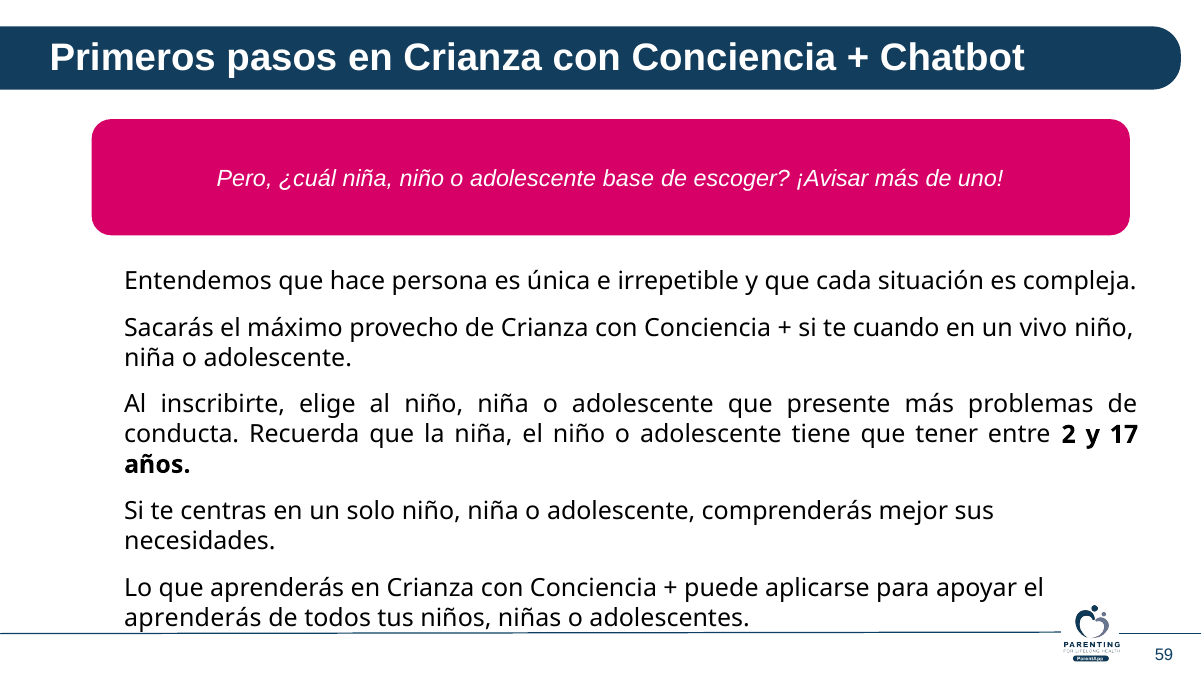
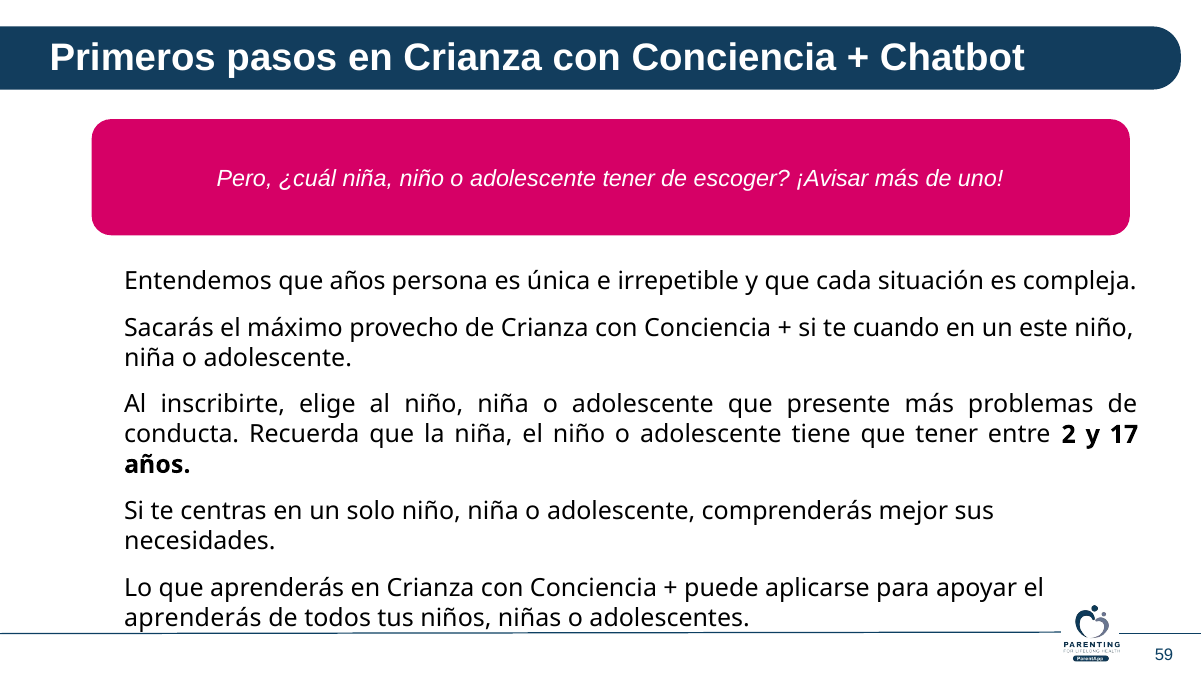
adolescente base: base -> tener
que hace: hace -> años
vivo: vivo -> este
